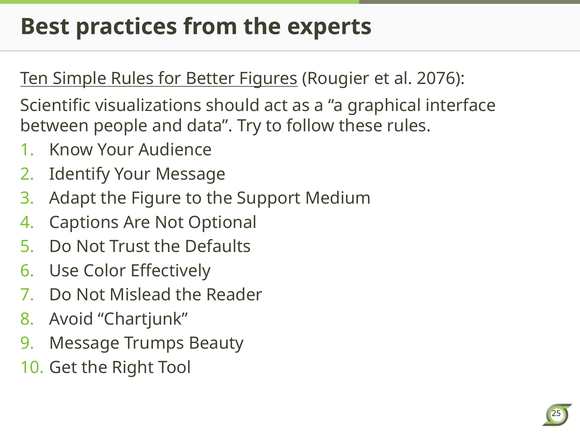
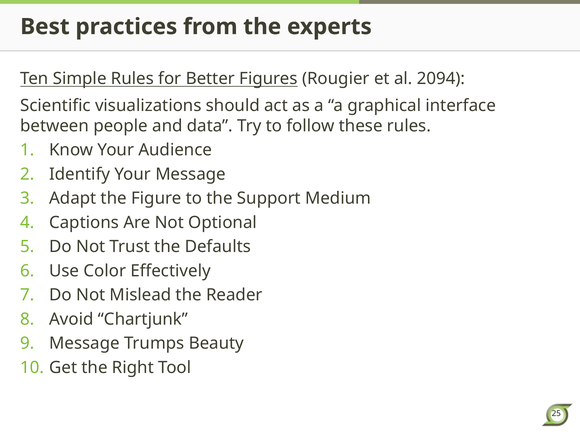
2076: 2076 -> 2094
